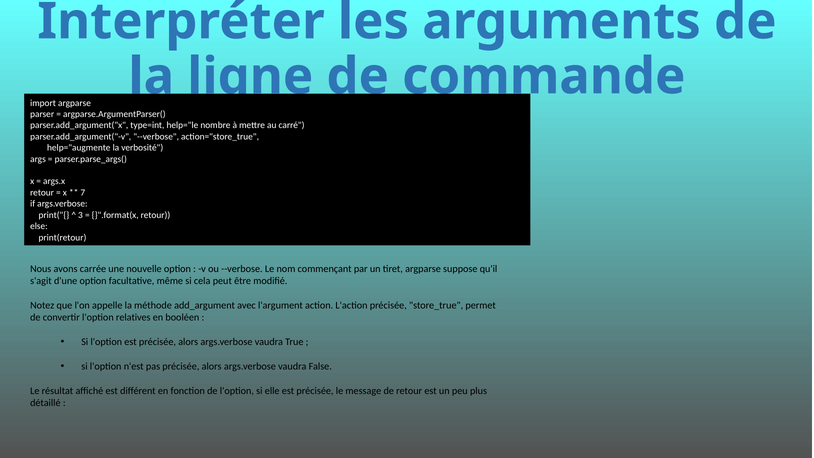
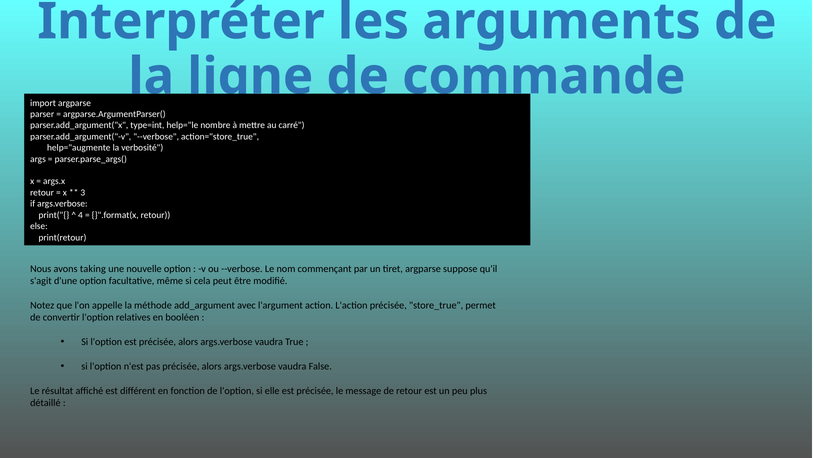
7: 7 -> 3
3: 3 -> 4
carrée: carrée -> taking
